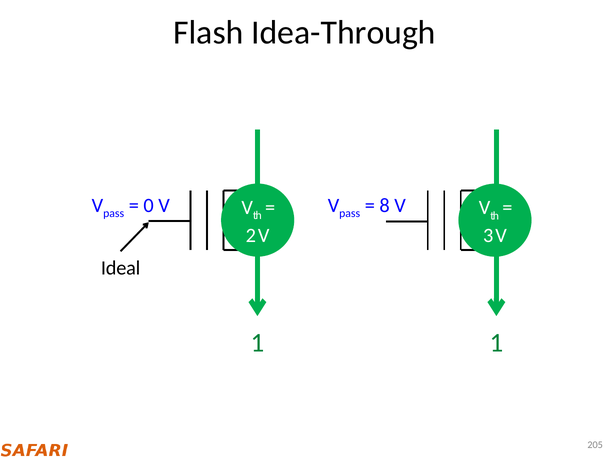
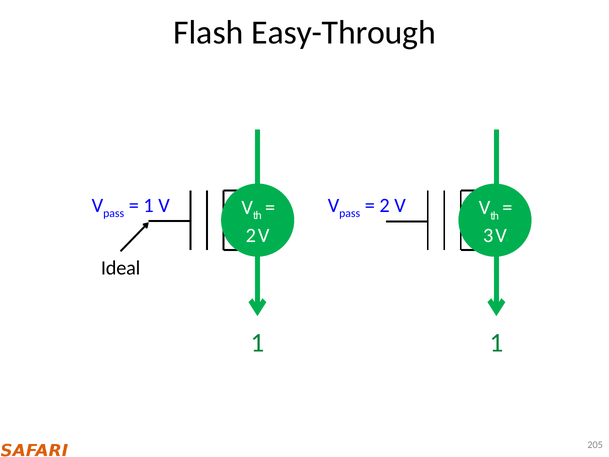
Idea-Through: Idea-Through -> Easy-Through
0 at (149, 206): 0 -> 1
8 at (385, 206): 8 -> 2
